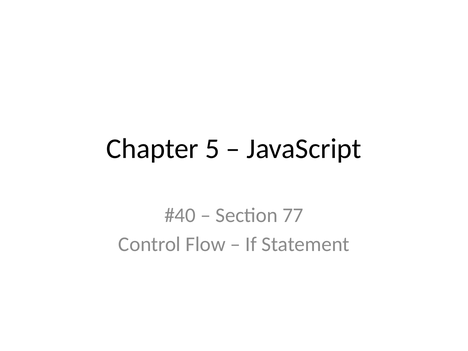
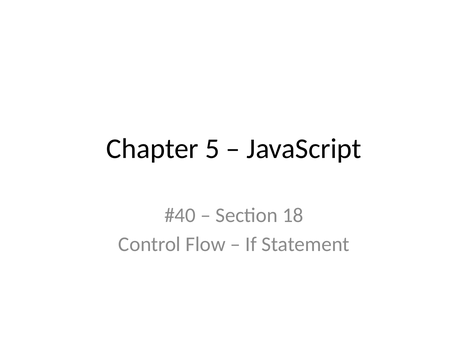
77: 77 -> 18
